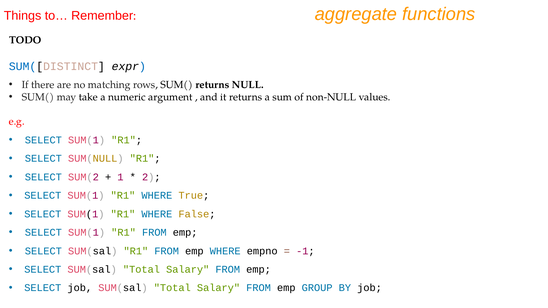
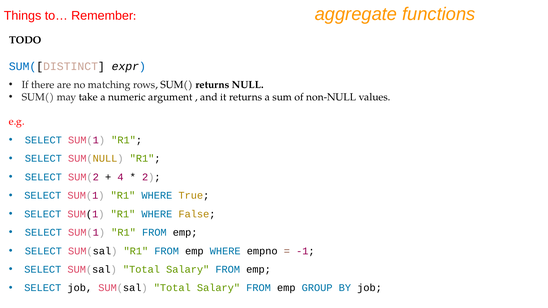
1: 1 -> 4
